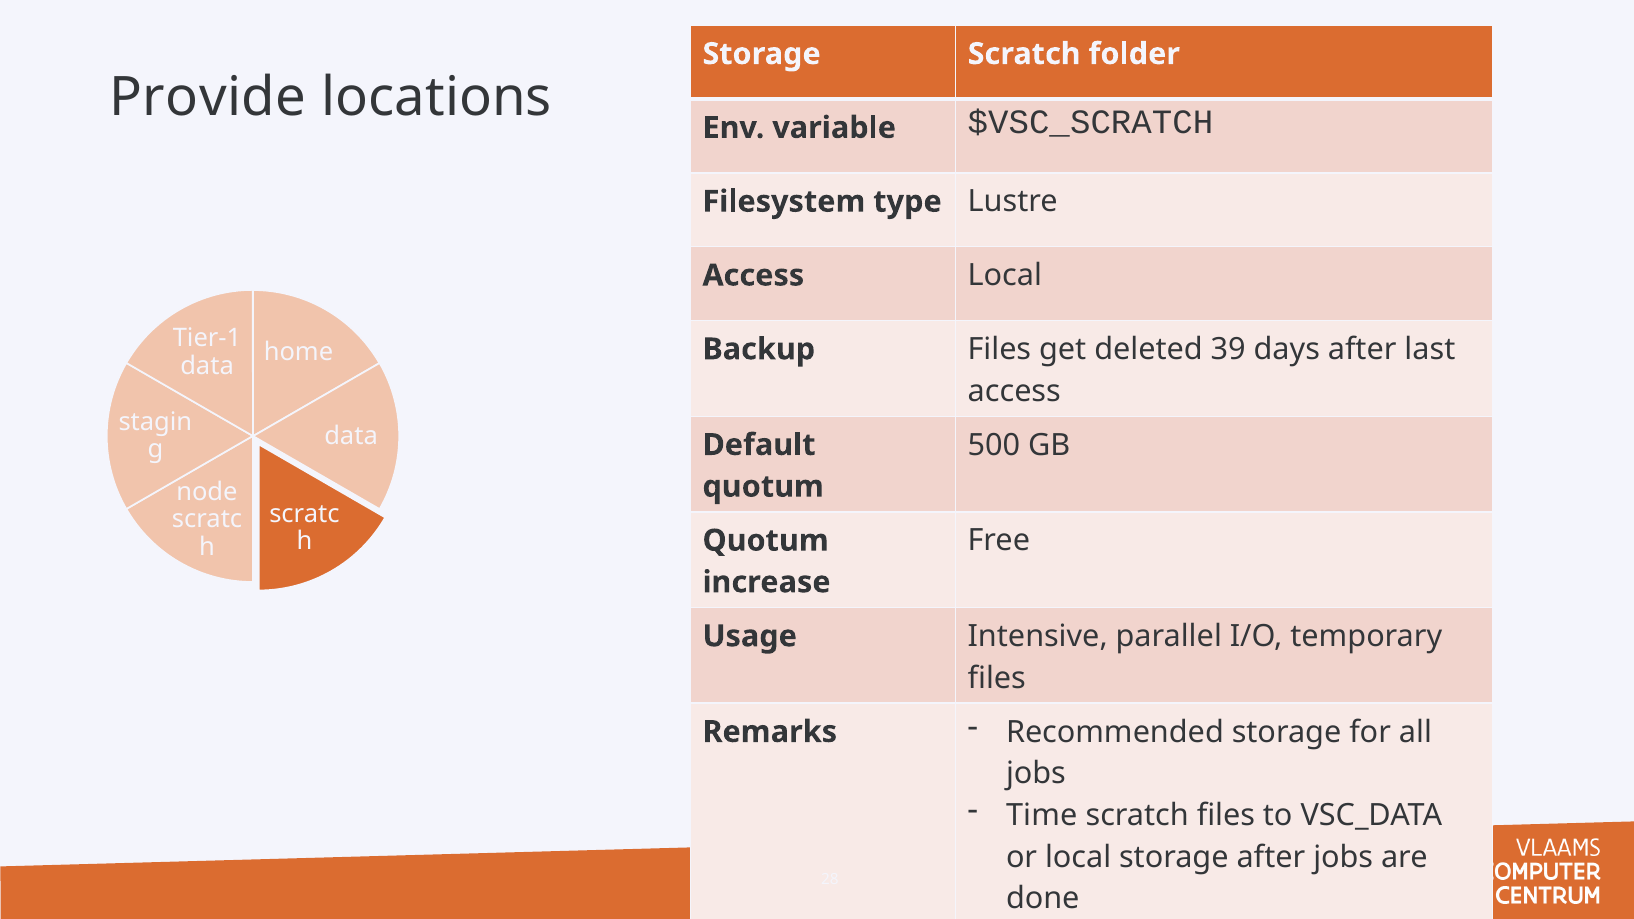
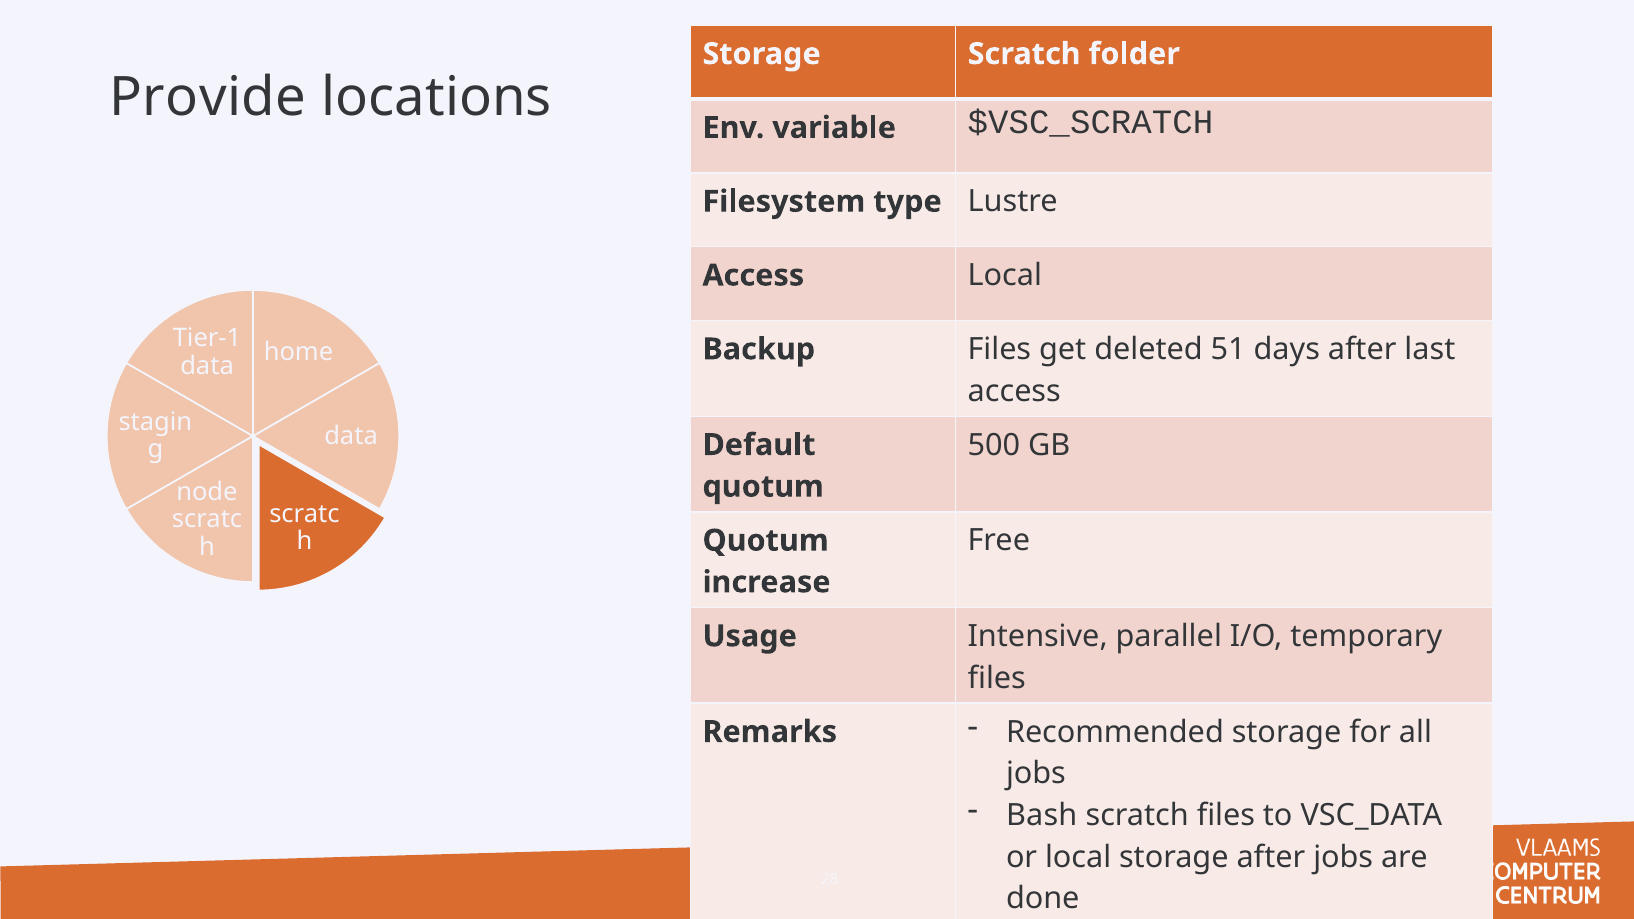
39: 39 -> 51
Time: Time -> Bash
